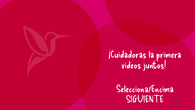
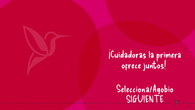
videos: videos -> ofrece
Selecciona/Encima: Selecciona/Encima -> Selecciona/Agobio
